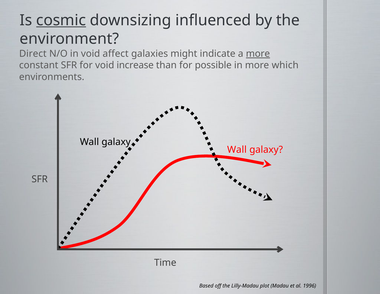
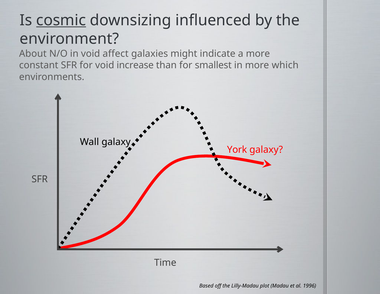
Direct: Direct -> About
more at (258, 54) underline: present -> none
possible: possible -> smallest
Wall at (237, 150): Wall -> York
